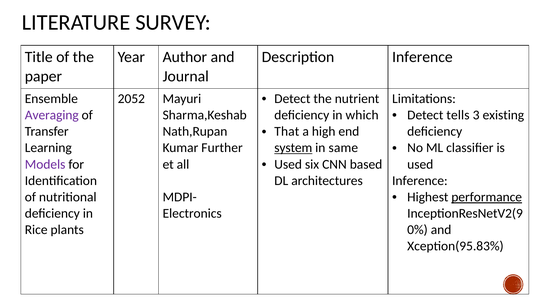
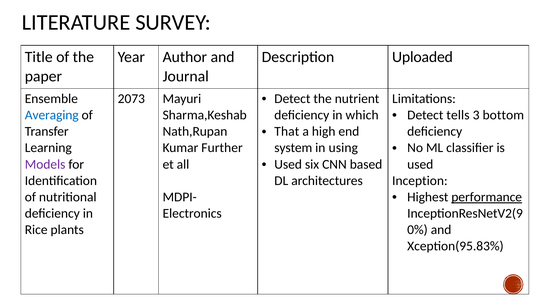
Description Inference: Inference -> Uploaded
2052: 2052 -> 2073
existing: existing -> bottom
Averaging colour: purple -> blue
system underline: present -> none
same: same -> using
Inference at (420, 181): Inference -> Inception
